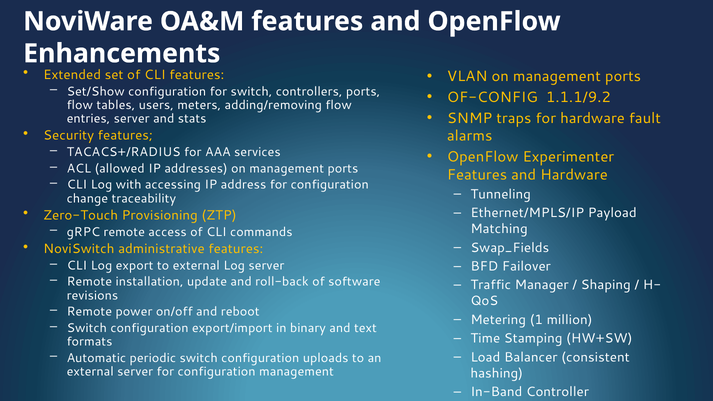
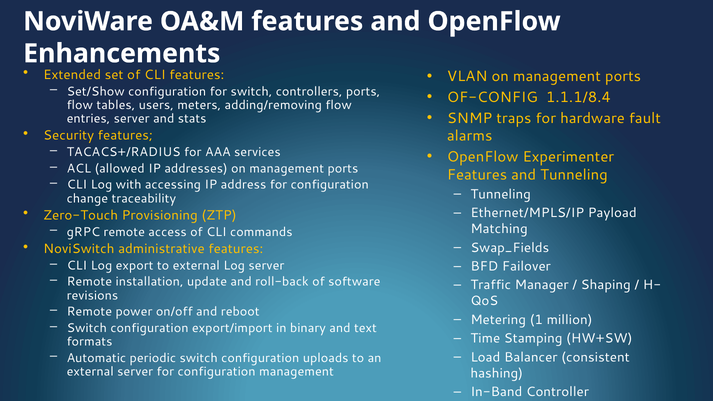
1.1.1/9.2: 1.1.1/9.2 -> 1.1.1/8.4
and Hardware: Hardware -> Tunneling
